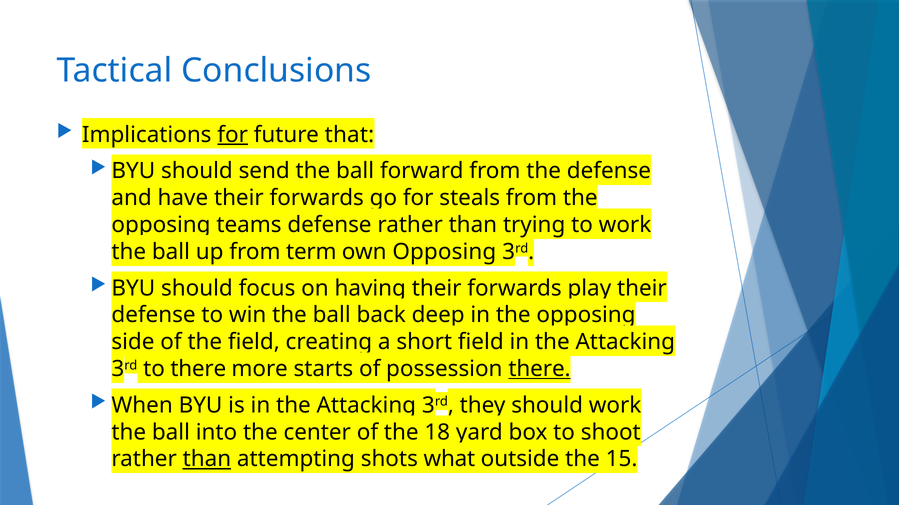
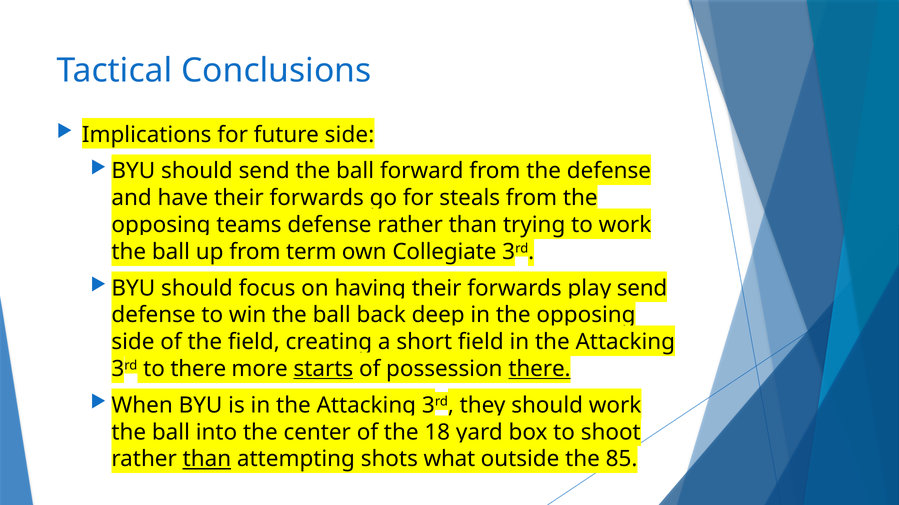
for at (233, 135) underline: present -> none
future that: that -> side
own Opposing: Opposing -> Collegiate
their at (642, 289): their -> send
starts underline: none -> present
15: 15 -> 85
